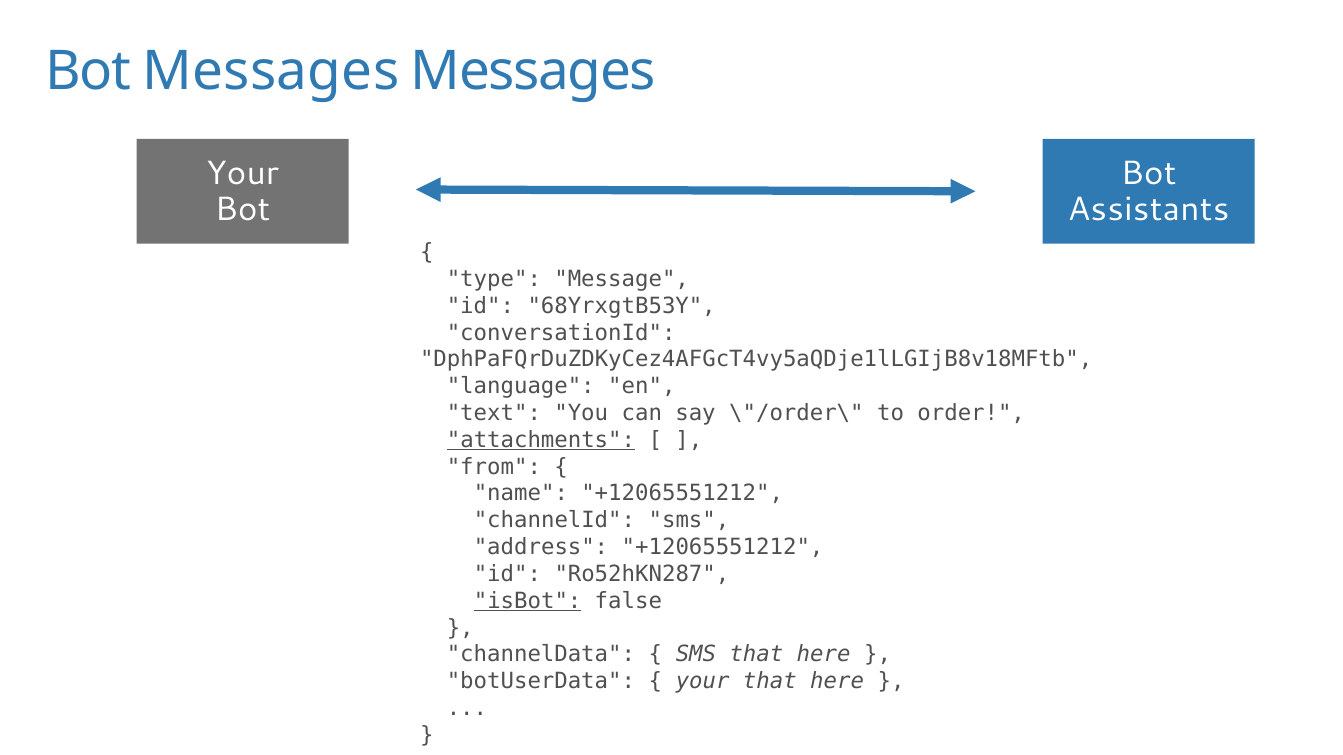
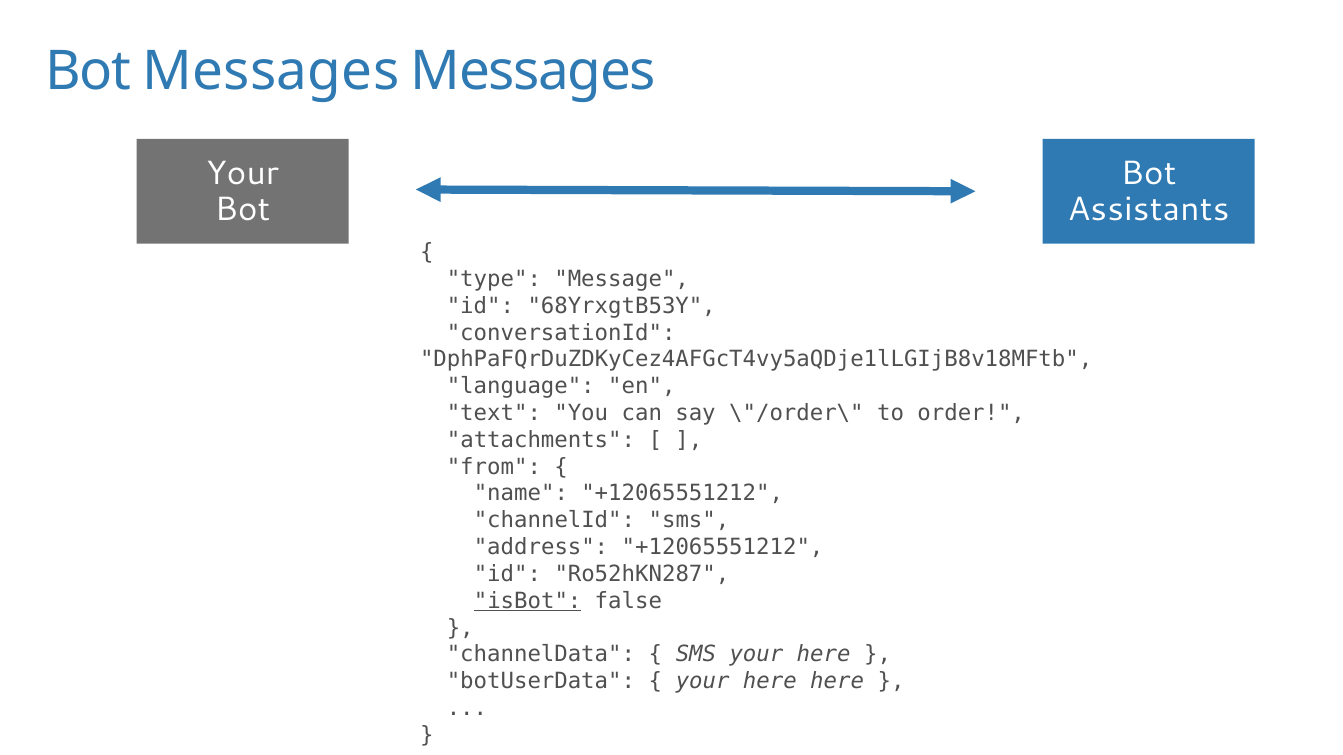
attachments underline: present -> none
SMS that: that -> your
that at (770, 682): that -> here
